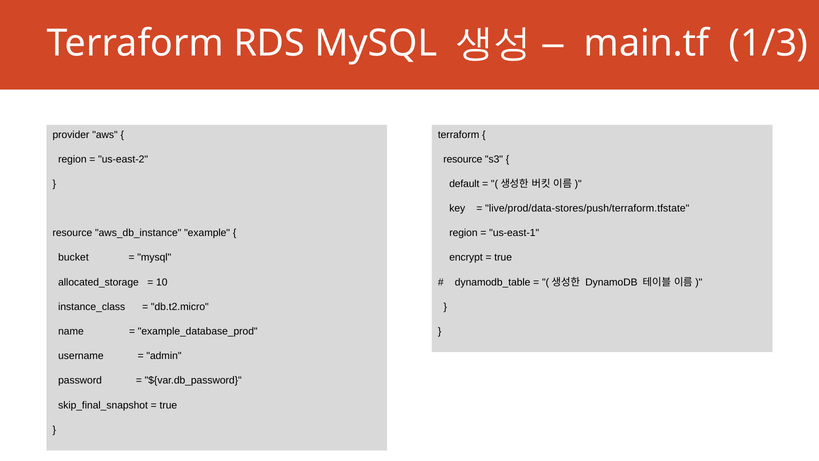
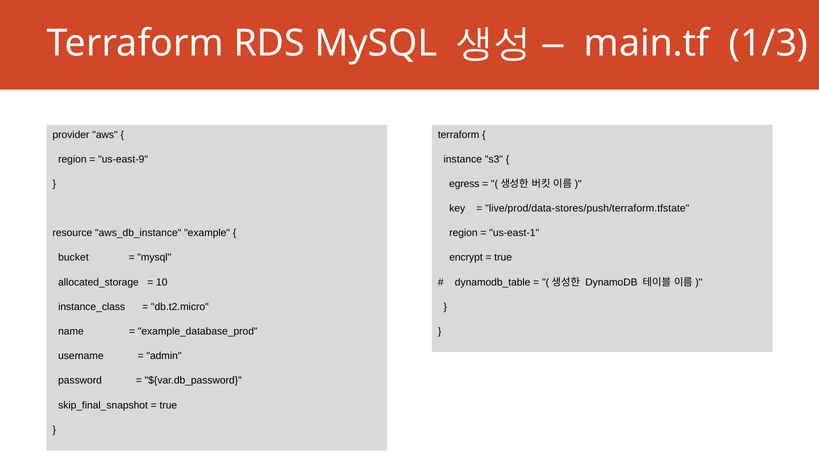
us-east-2: us-east-2 -> us-east-9
resource at (463, 159): resource -> instance
default: default -> egress
